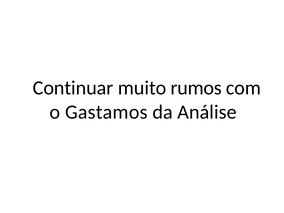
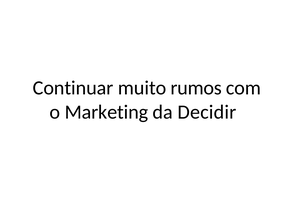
Gastamos: Gastamos -> Marketing
Análise: Análise -> Decidir
